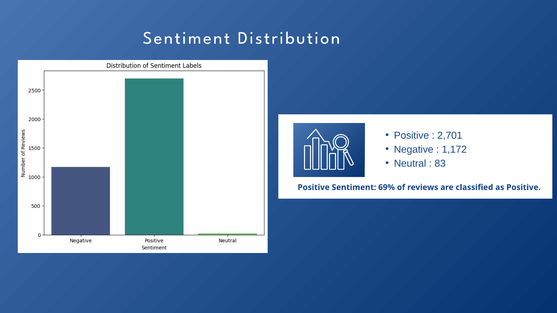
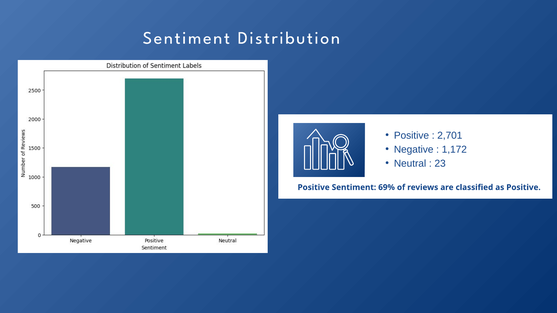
83: 83 -> 23
